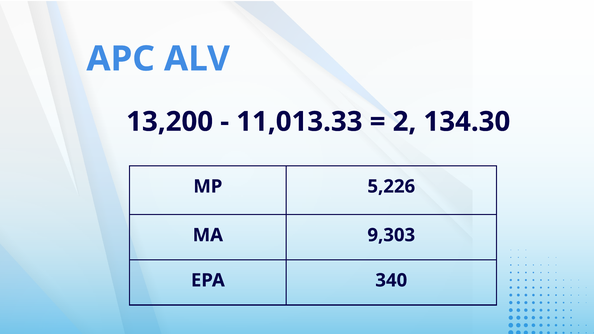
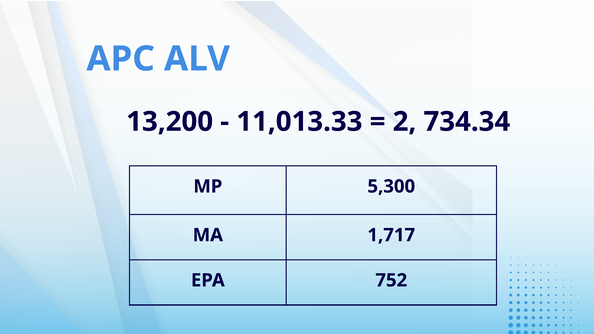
134.30: 134.30 -> 734.34
5,226: 5,226 -> 5,300
9,303: 9,303 -> 1,717
340: 340 -> 752
